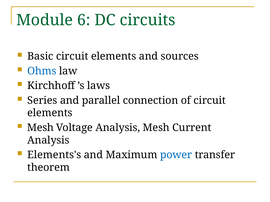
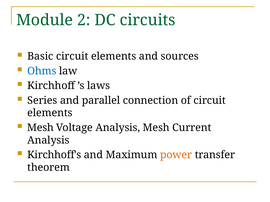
6: 6 -> 2
Elements's: Elements's -> Kirchhoff's
power colour: blue -> orange
